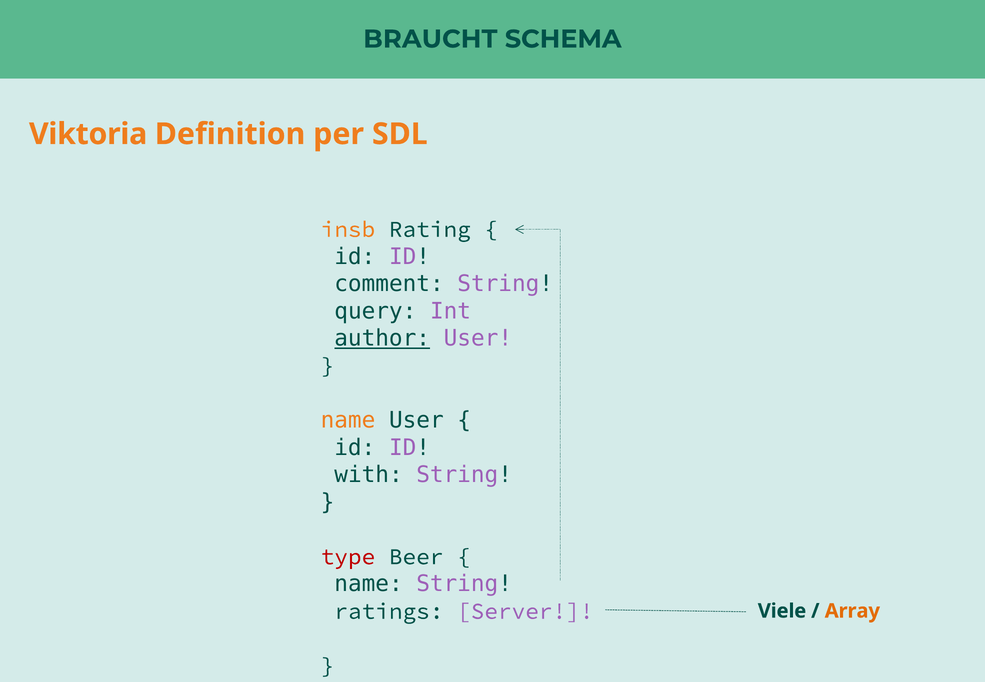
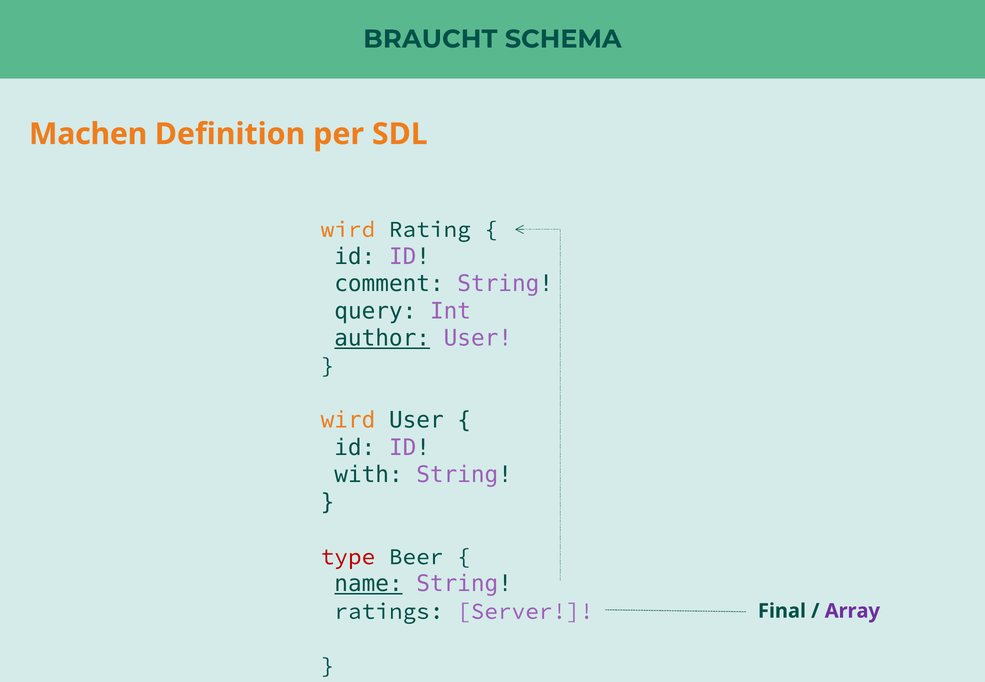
Viktoria: Viktoria -> Machen
insb at (348, 229): insb -> wird
name at (348, 420): name -> wird
name at (369, 584) underline: none -> present
Viele: Viele -> Final
Array colour: orange -> purple
